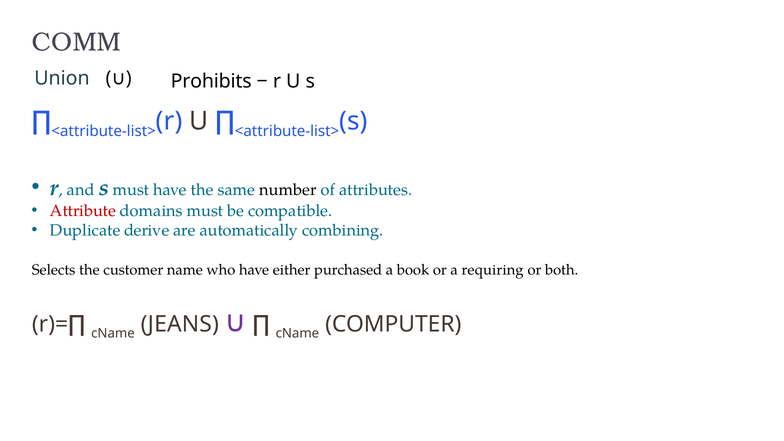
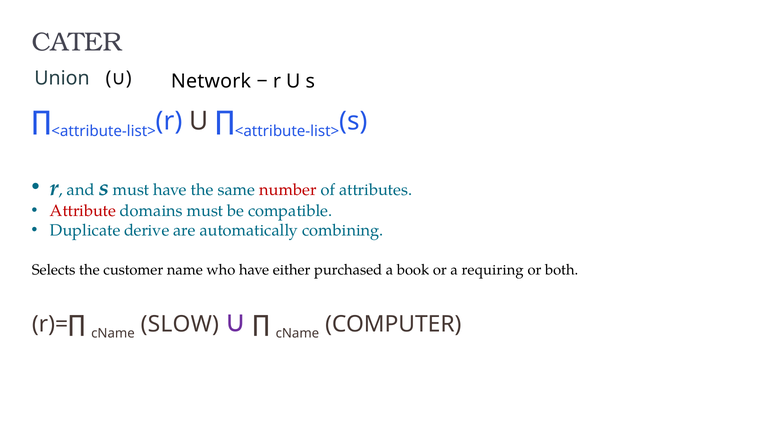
COMM: COMM -> CATER
Prohibits: Prohibits -> Network
number colour: black -> red
JEANS: JEANS -> SLOW
